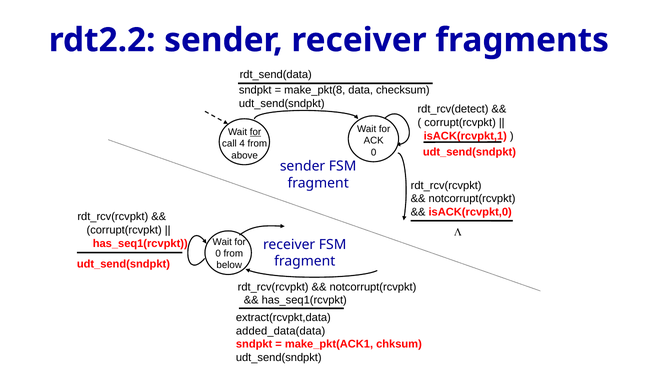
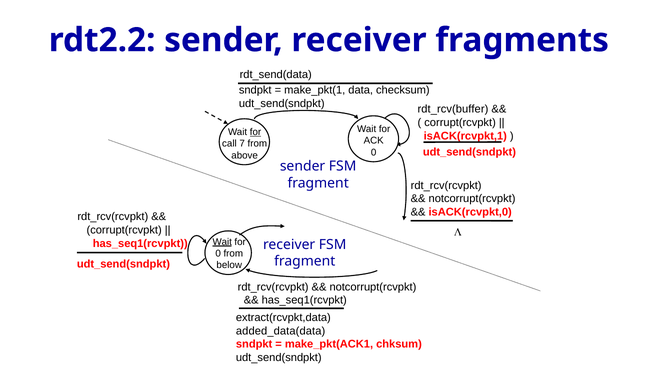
make_pkt(8: make_pkt(8 -> make_pkt(1
rdt_rcv(detect: rdt_rcv(detect -> rdt_rcv(buffer
4: 4 -> 7
Wait at (222, 242) underline: none -> present
